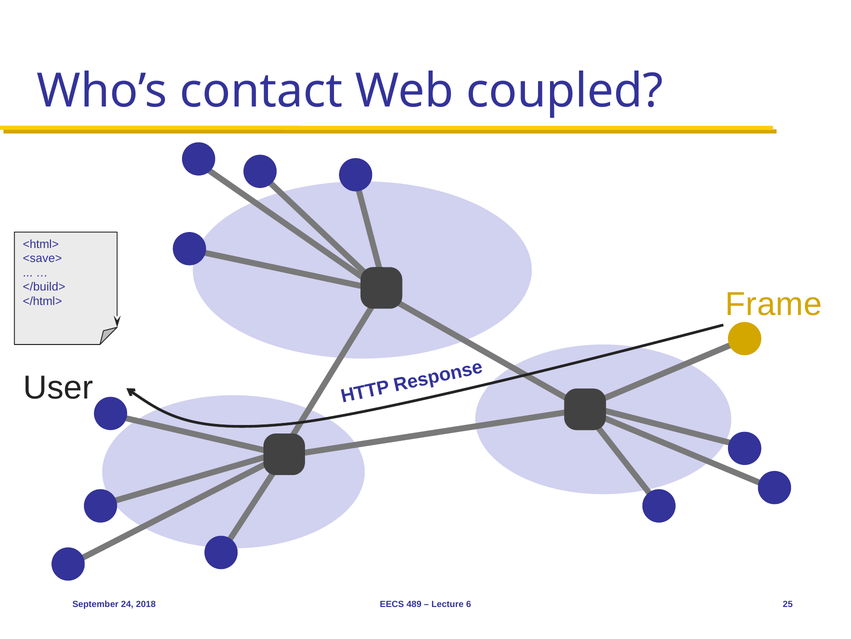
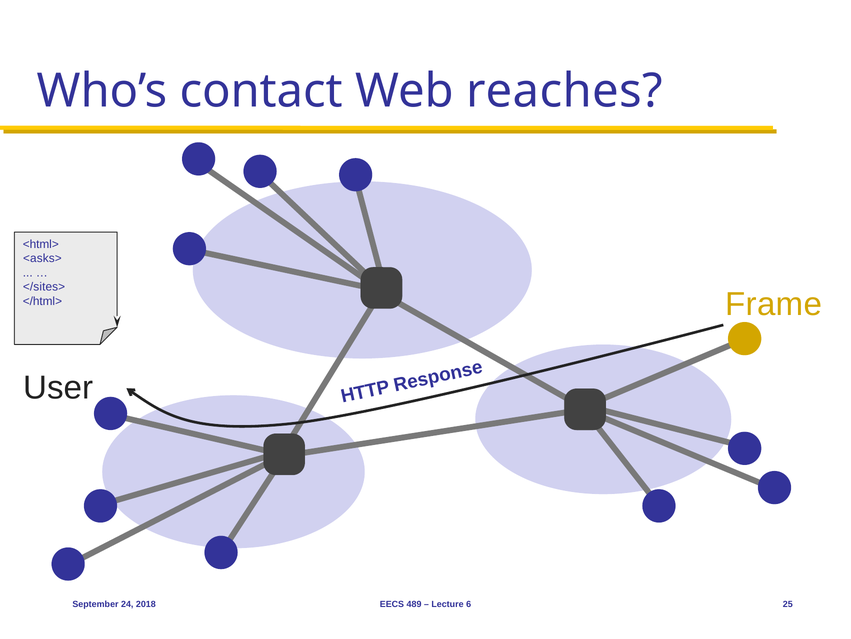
coupled: coupled -> reaches
<save>: <save> -> <asks>
</build>: </build> -> </sites>
